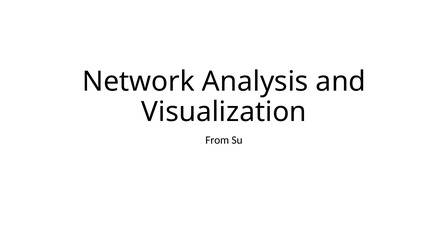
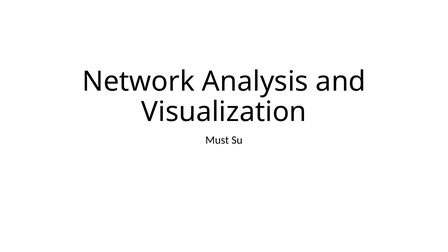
From: From -> Must
